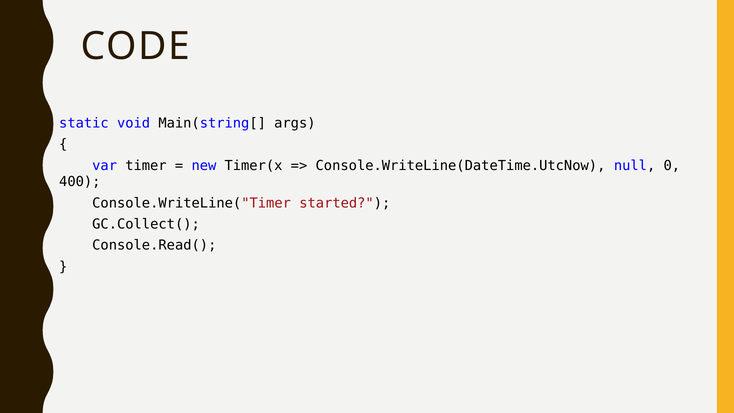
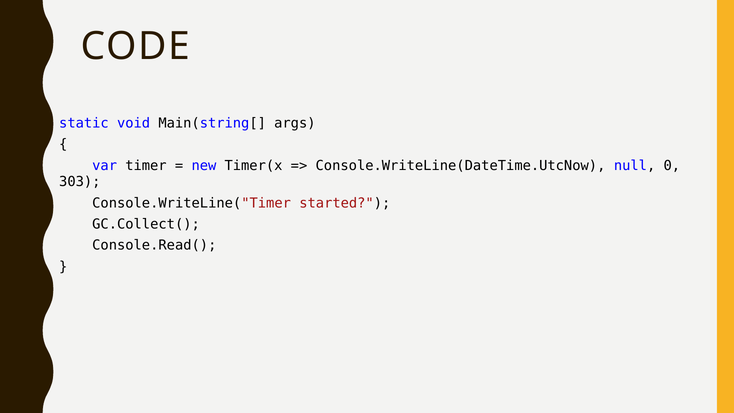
400: 400 -> 303
